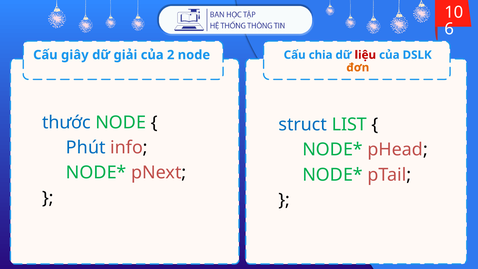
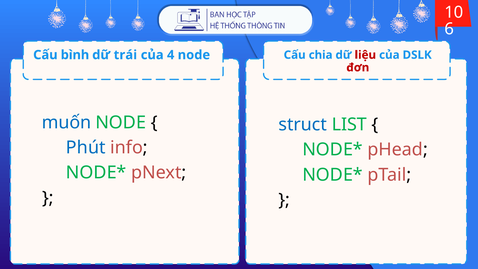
giây: giây -> bình
giải: giải -> trái
2: 2 -> 4
đơn colour: orange -> red
thước: thước -> muốn
